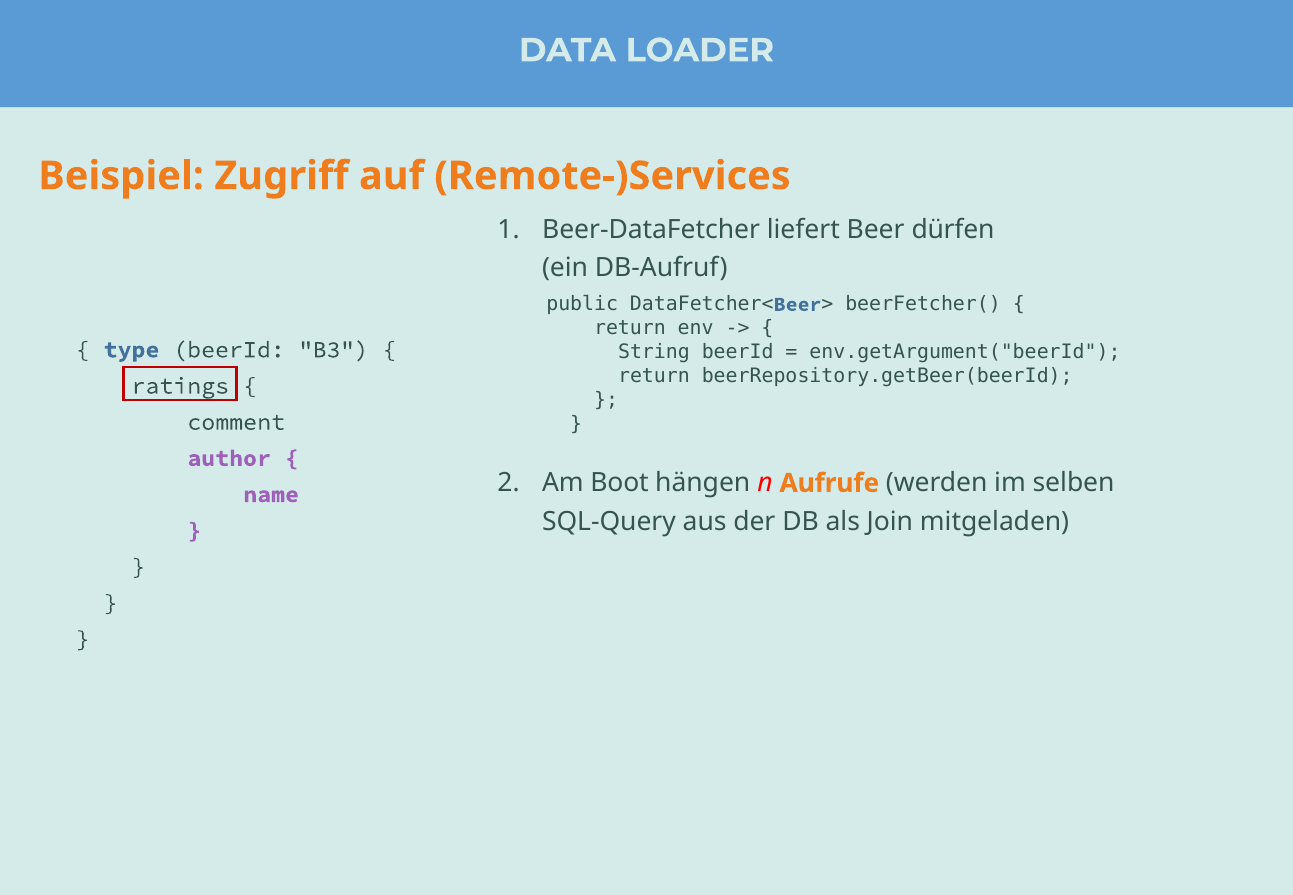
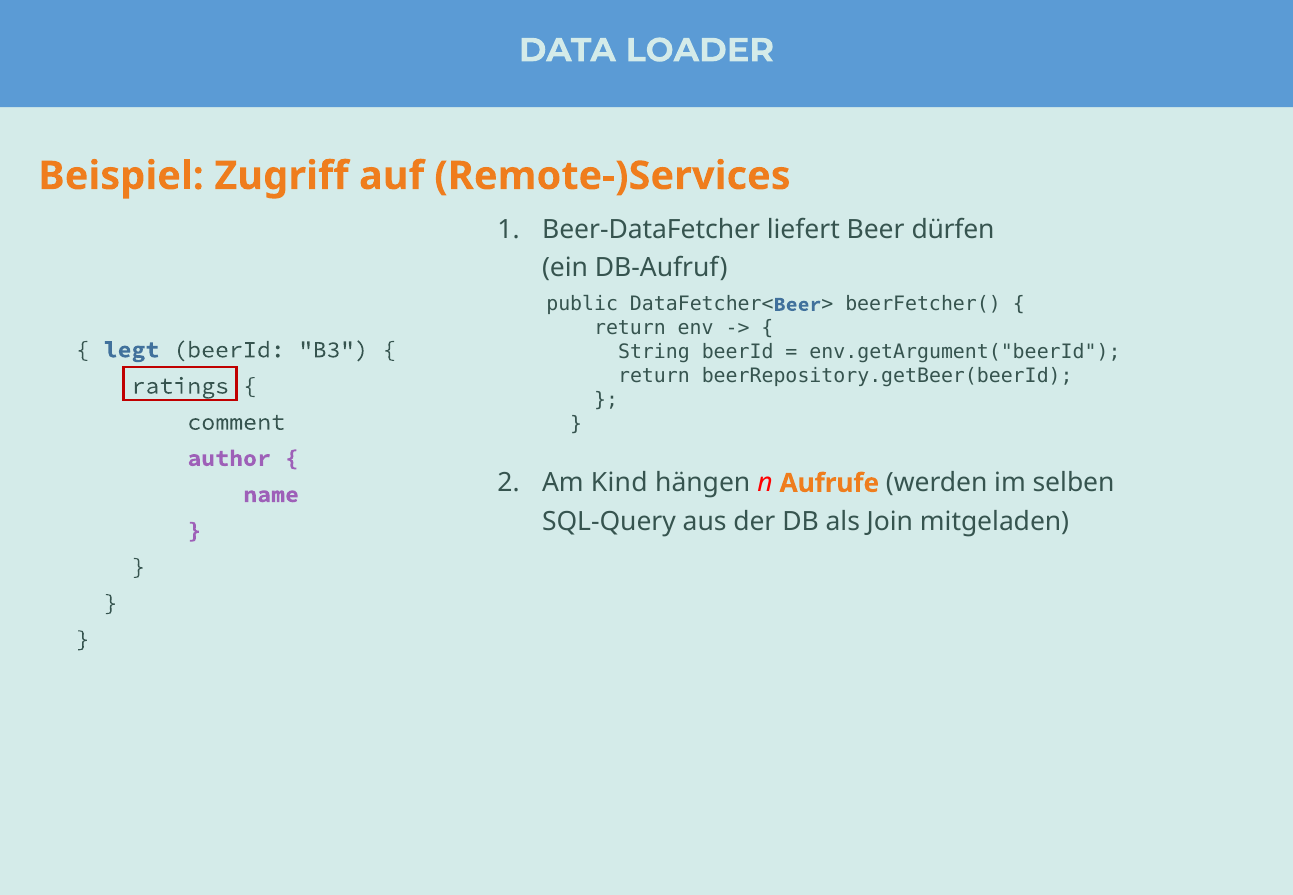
type: type -> legt
Boot: Boot -> Kind
